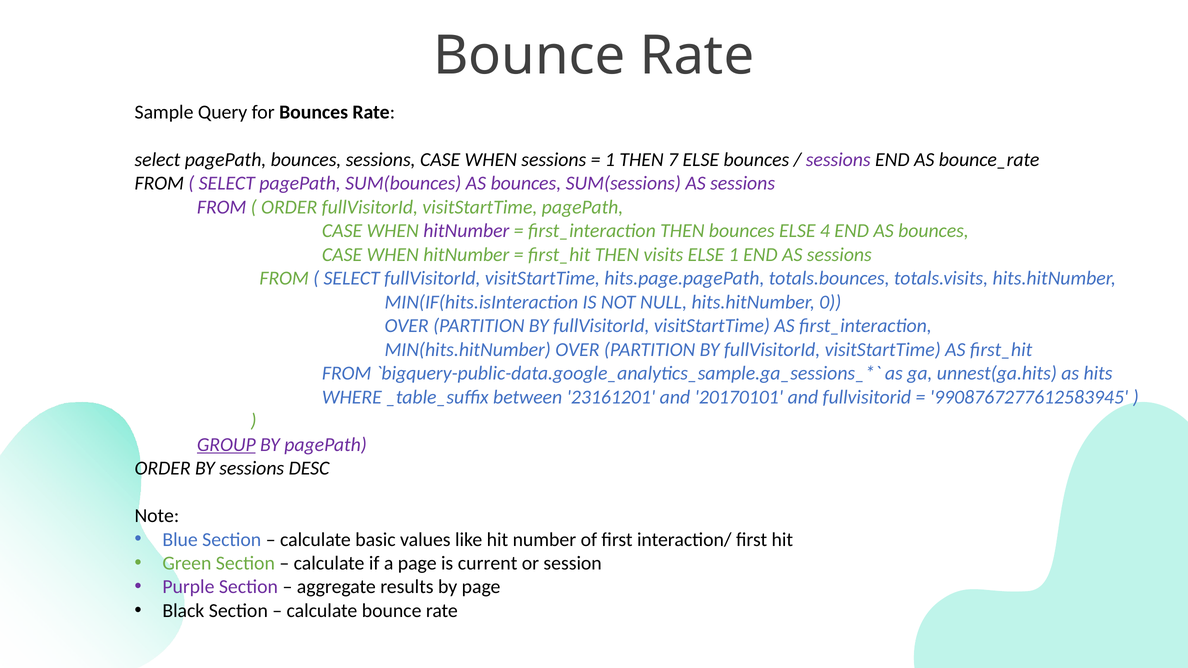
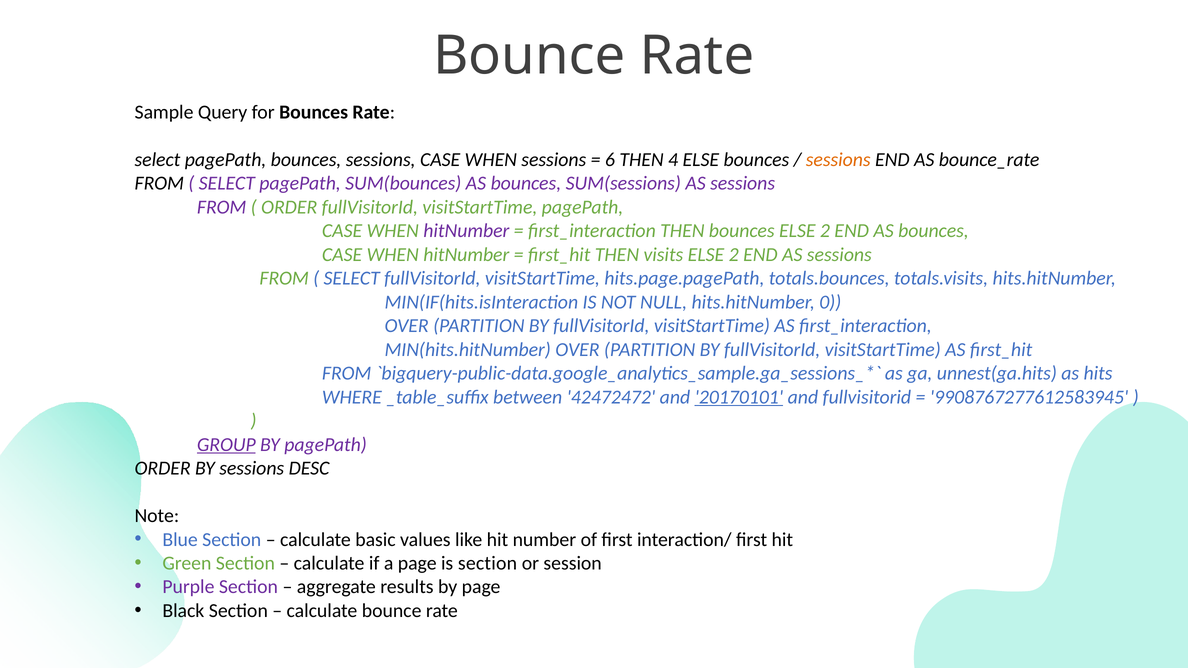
1 at (610, 160): 1 -> 6
7: 7 -> 4
sessions at (838, 160) colour: purple -> orange
bounces ELSE 4: 4 -> 2
visits ELSE 1: 1 -> 2
23161201: 23161201 -> 42472472
20170101 underline: none -> present
is current: current -> section
